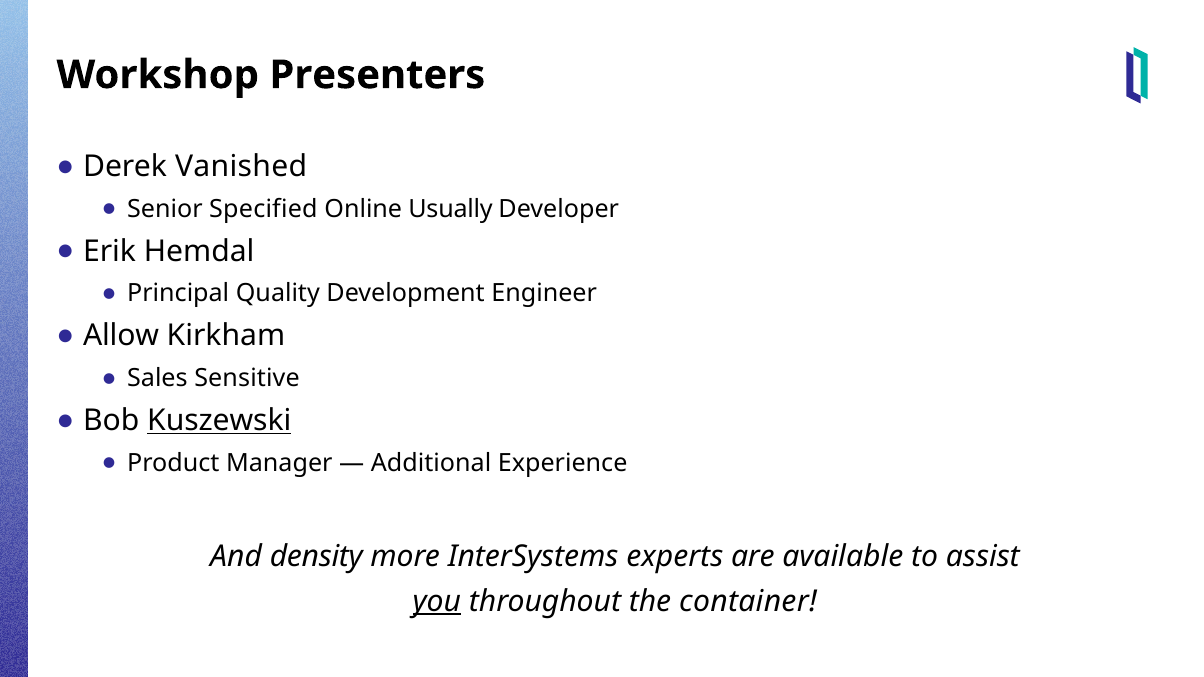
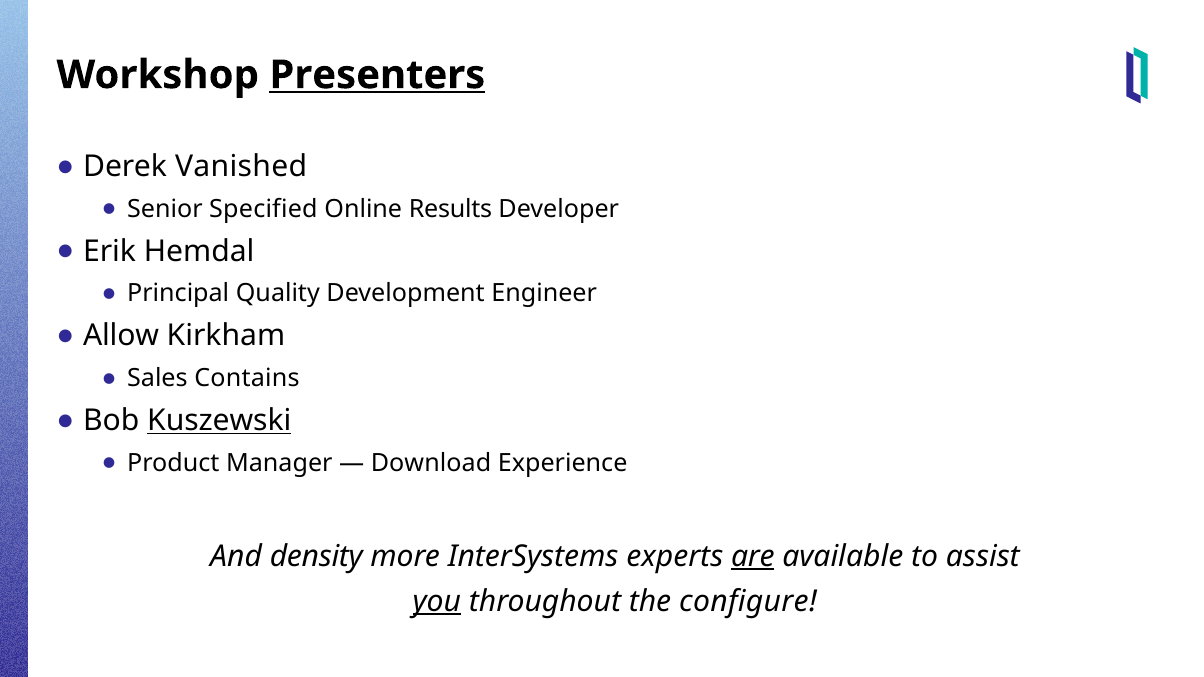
Presenters underline: none -> present
Usually: Usually -> Results
Sensitive: Sensitive -> Contains
Additional: Additional -> Download
are underline: none -> present
container: container -> configure
